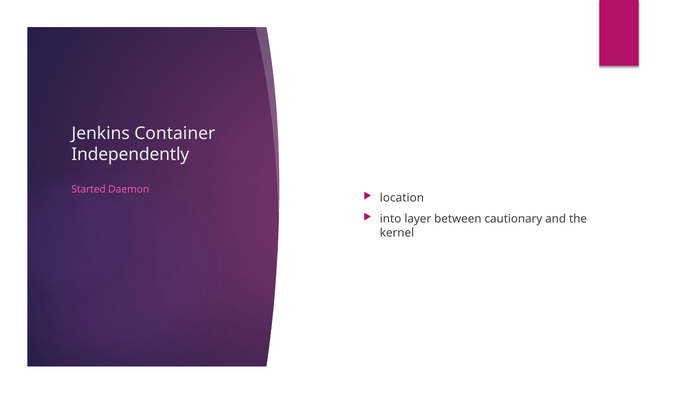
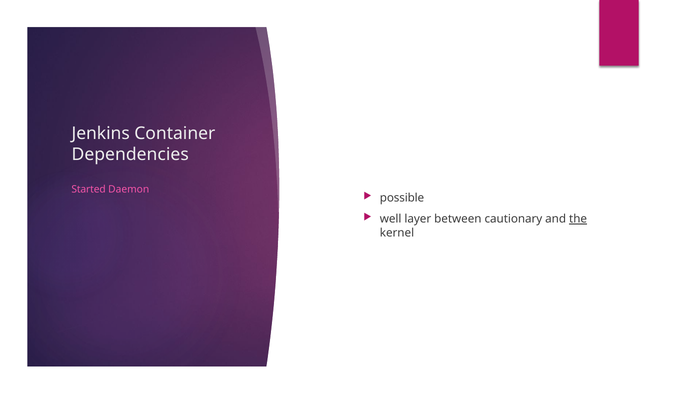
Independently: Independently -> Dependencies
location: location -> possible
into: into -> well
the underline: none -> present
